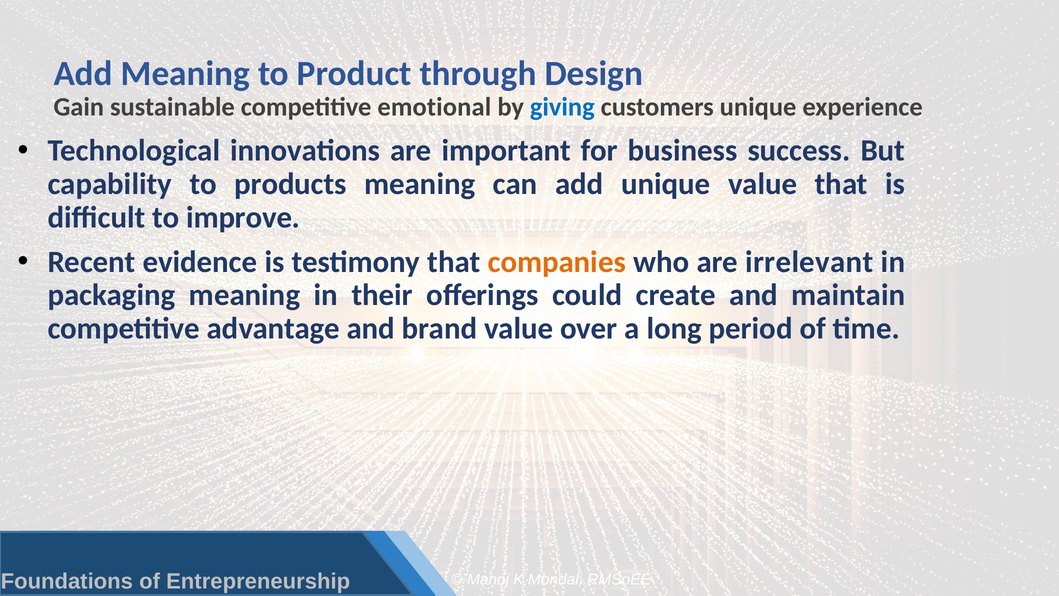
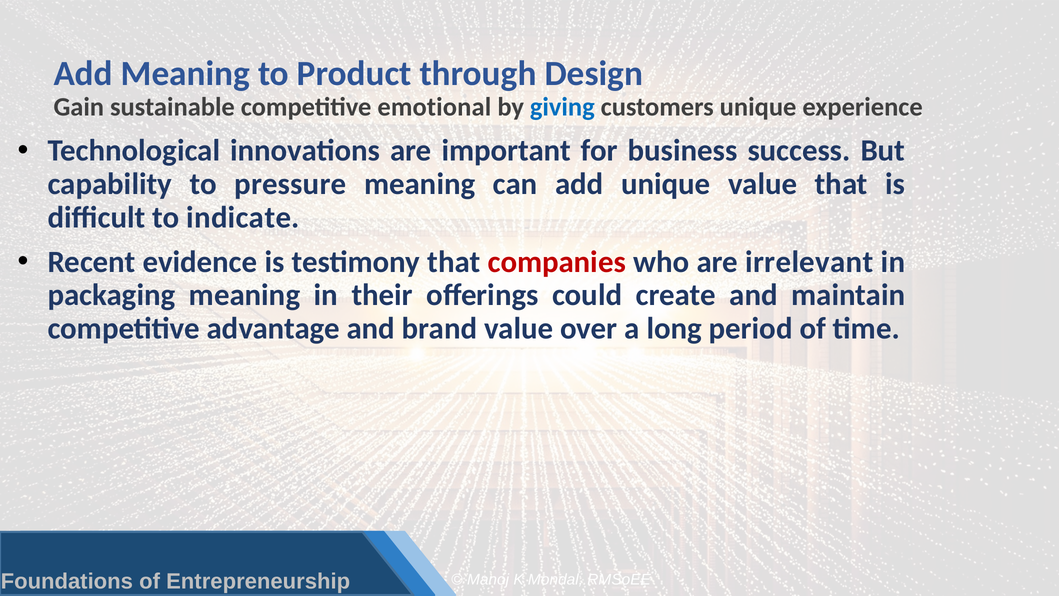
products: products -> pressure
improve: improve -> indicate
companies colour: orange -> red
